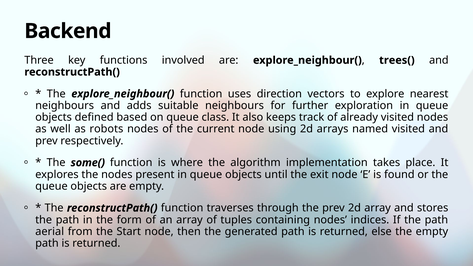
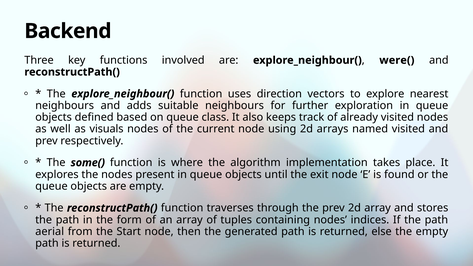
trees(: trees( -> were(
robots: robots -> visuals
